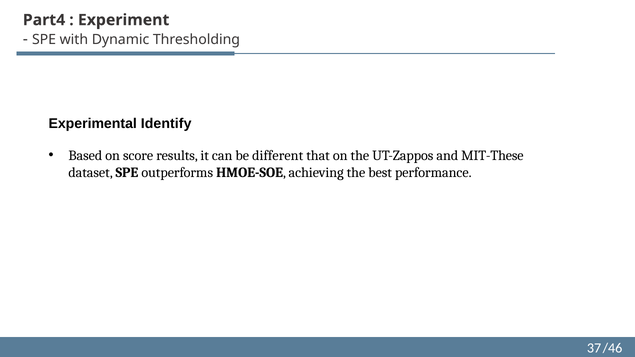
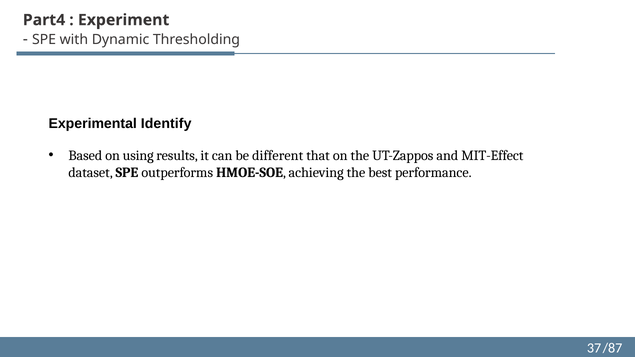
score: score -> using
MIT-These: MIT-These -> MIT-Effect
/46: /46 -> /87
